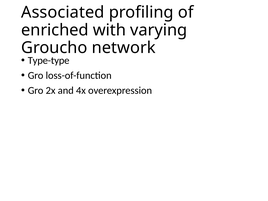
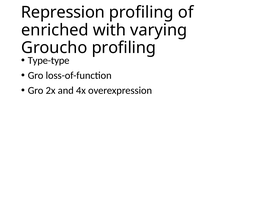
Associated: Associated -> Repression
network at (124, 48): network -> profiling
